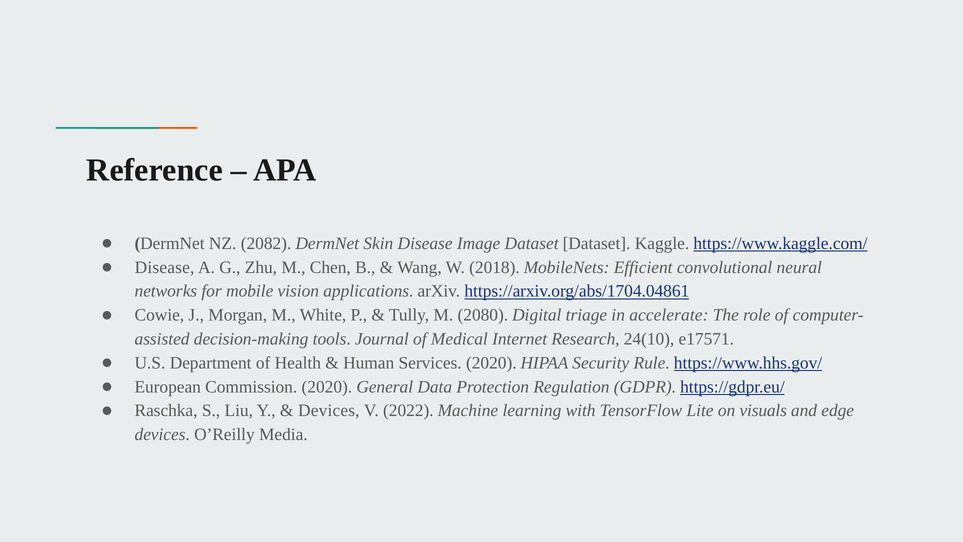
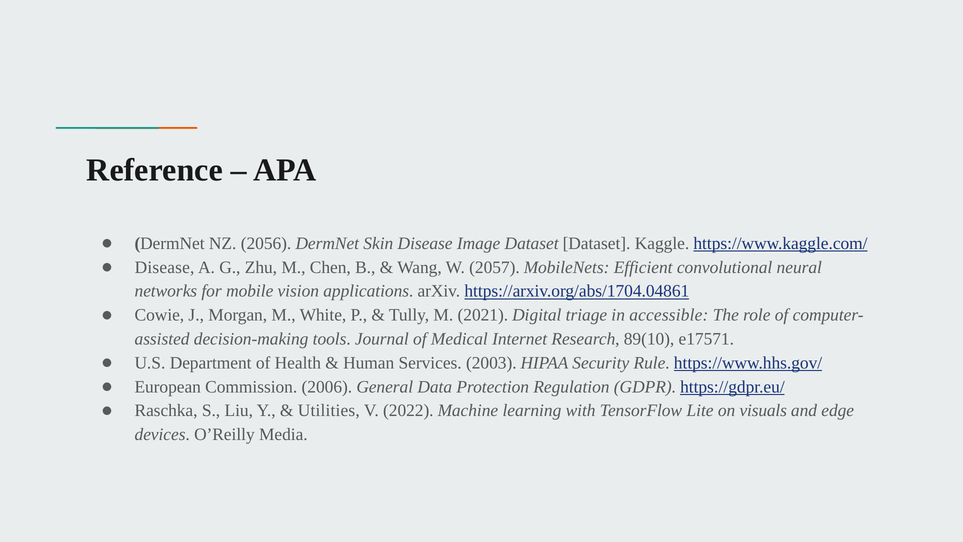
2082: 2082 -> 2056
2018: 2018 -> 2057
2080: 2080 -> 2021
accelerate: accelerate -> accessible
24(10: 24(10 -> 89(10
Services 2020: 2020 -> 2003
Commission 2020: 2020 -> 2006
Devices at (329, 410): Devices -> Utilities
